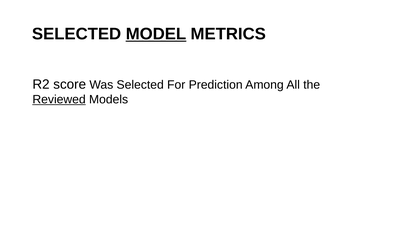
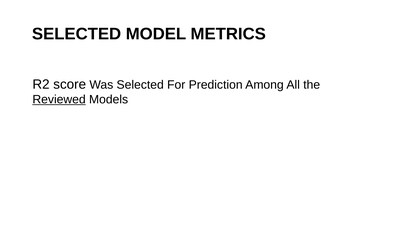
MODEL underline: present -> none
